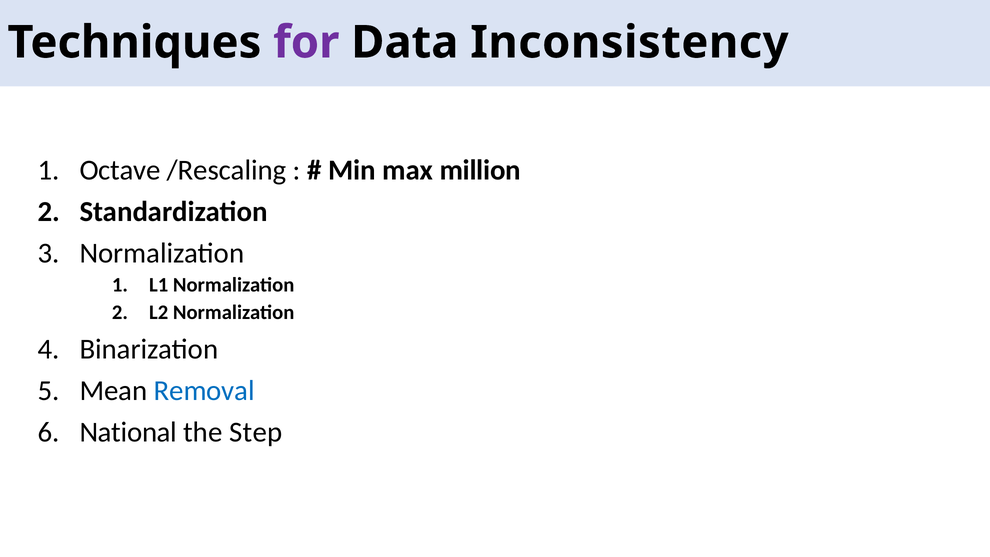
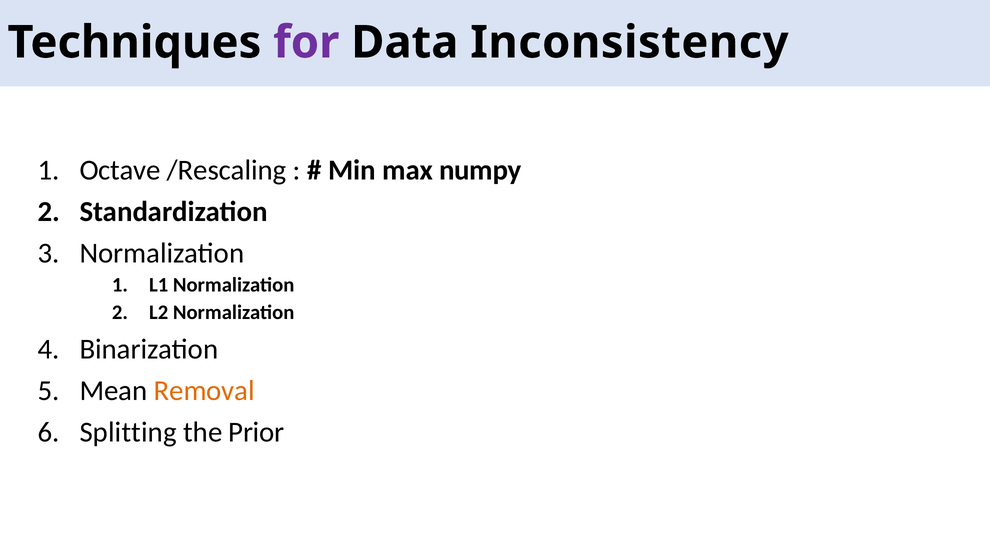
million: million -> numpy
Removal colour: blue -> orange
National: National -> Splitting
Step: Step -> Prior
